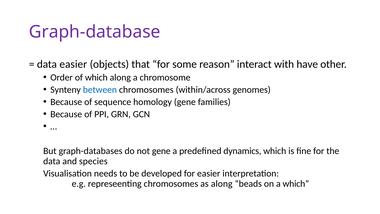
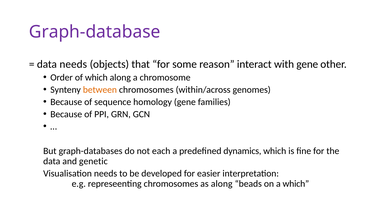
data easier: easier -> needs
with have: have -> gene
between colour: blue -> orange
not gene: gene -> each
species: species -> genetic
